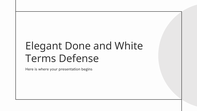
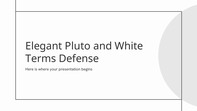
Done: Done -> Pluto
